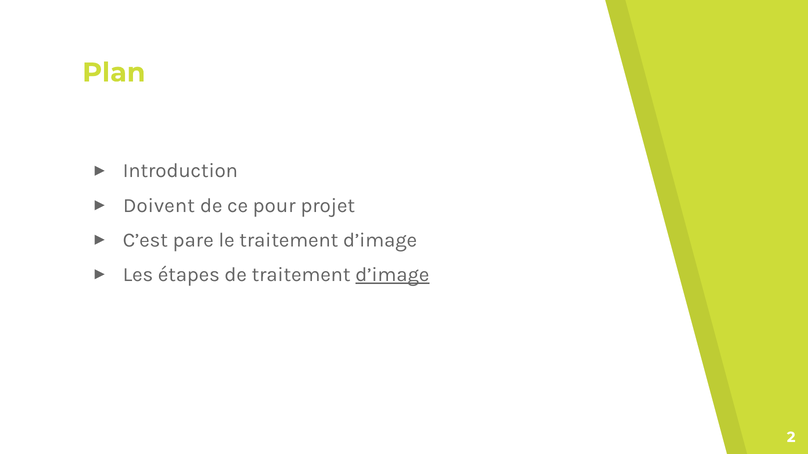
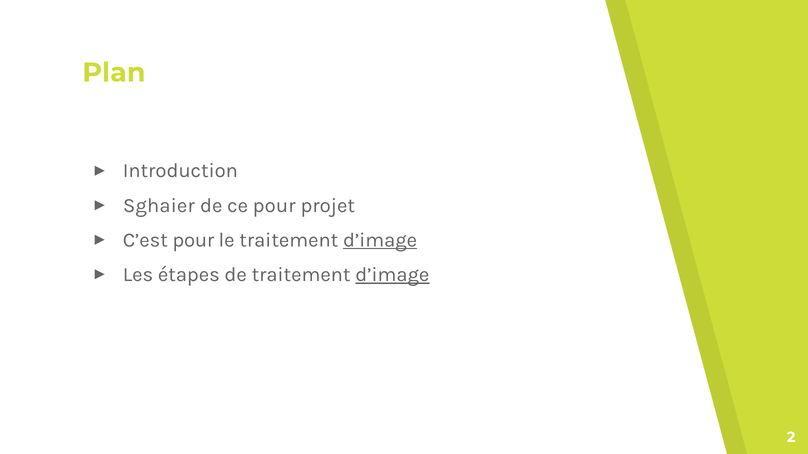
Doivent: Doivent -> Sghaier
C’est pare: pare -> pour
d’image at (380, 240) underline: none -> present
